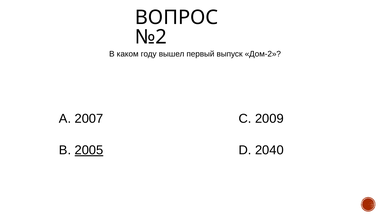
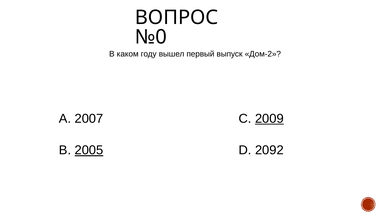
№2: №2 -> №0
2009 underline: none -> present
2040: 2040 -> 2092
